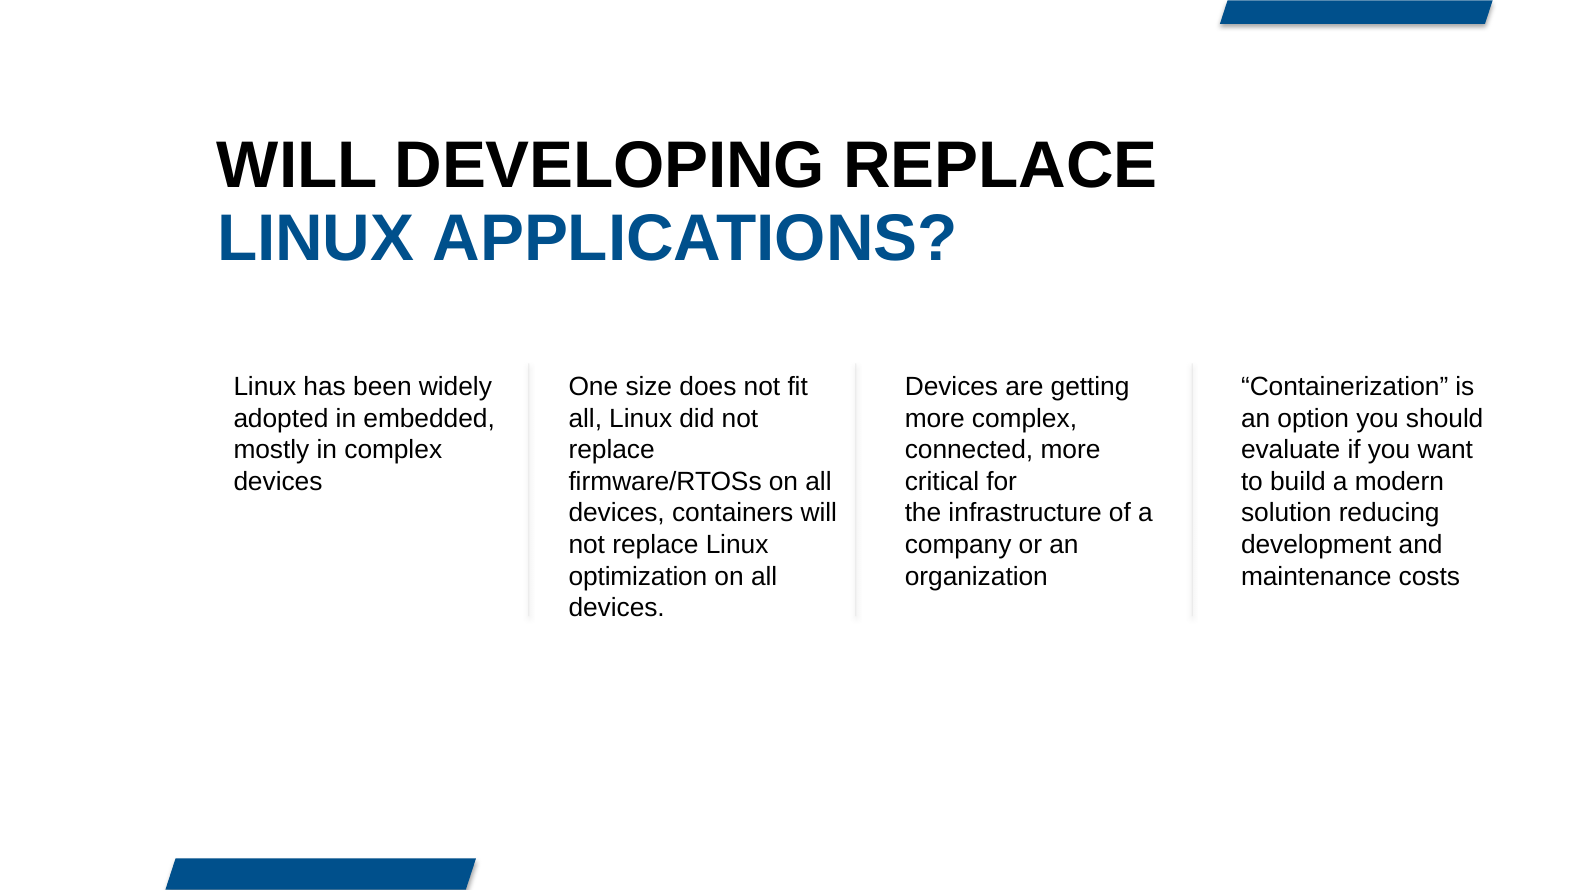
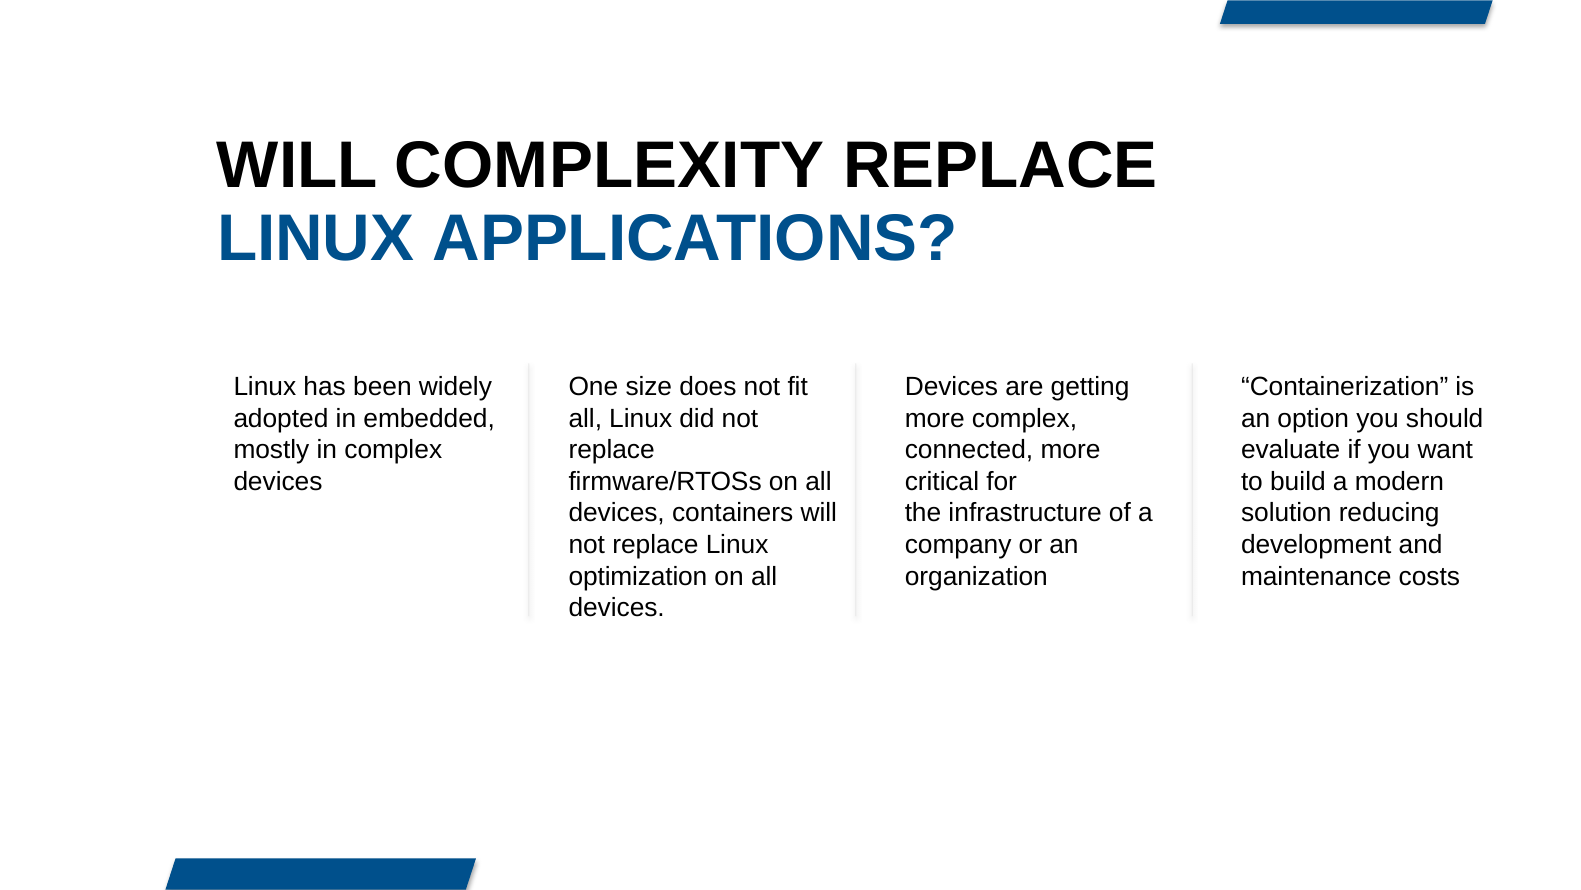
DEVELOPING: DEVELOPING -> COMPLEXITY
